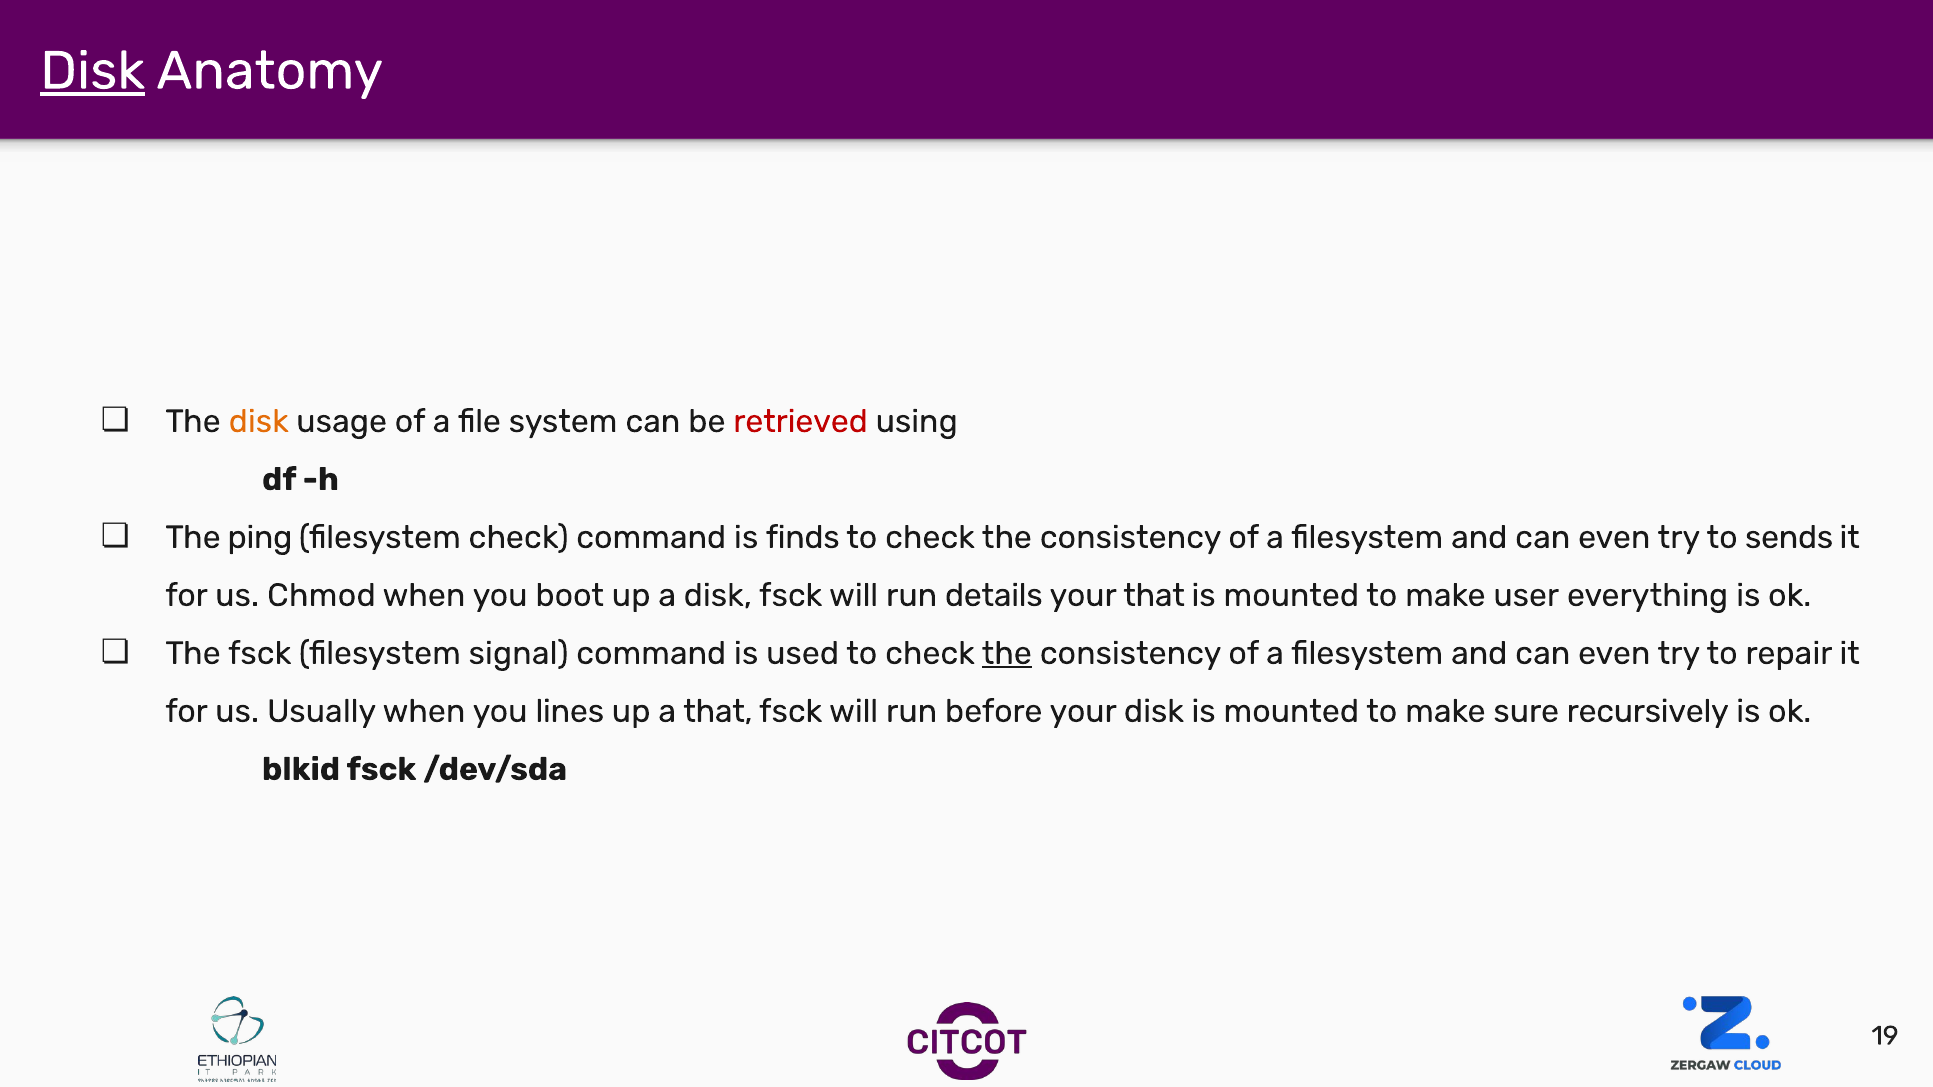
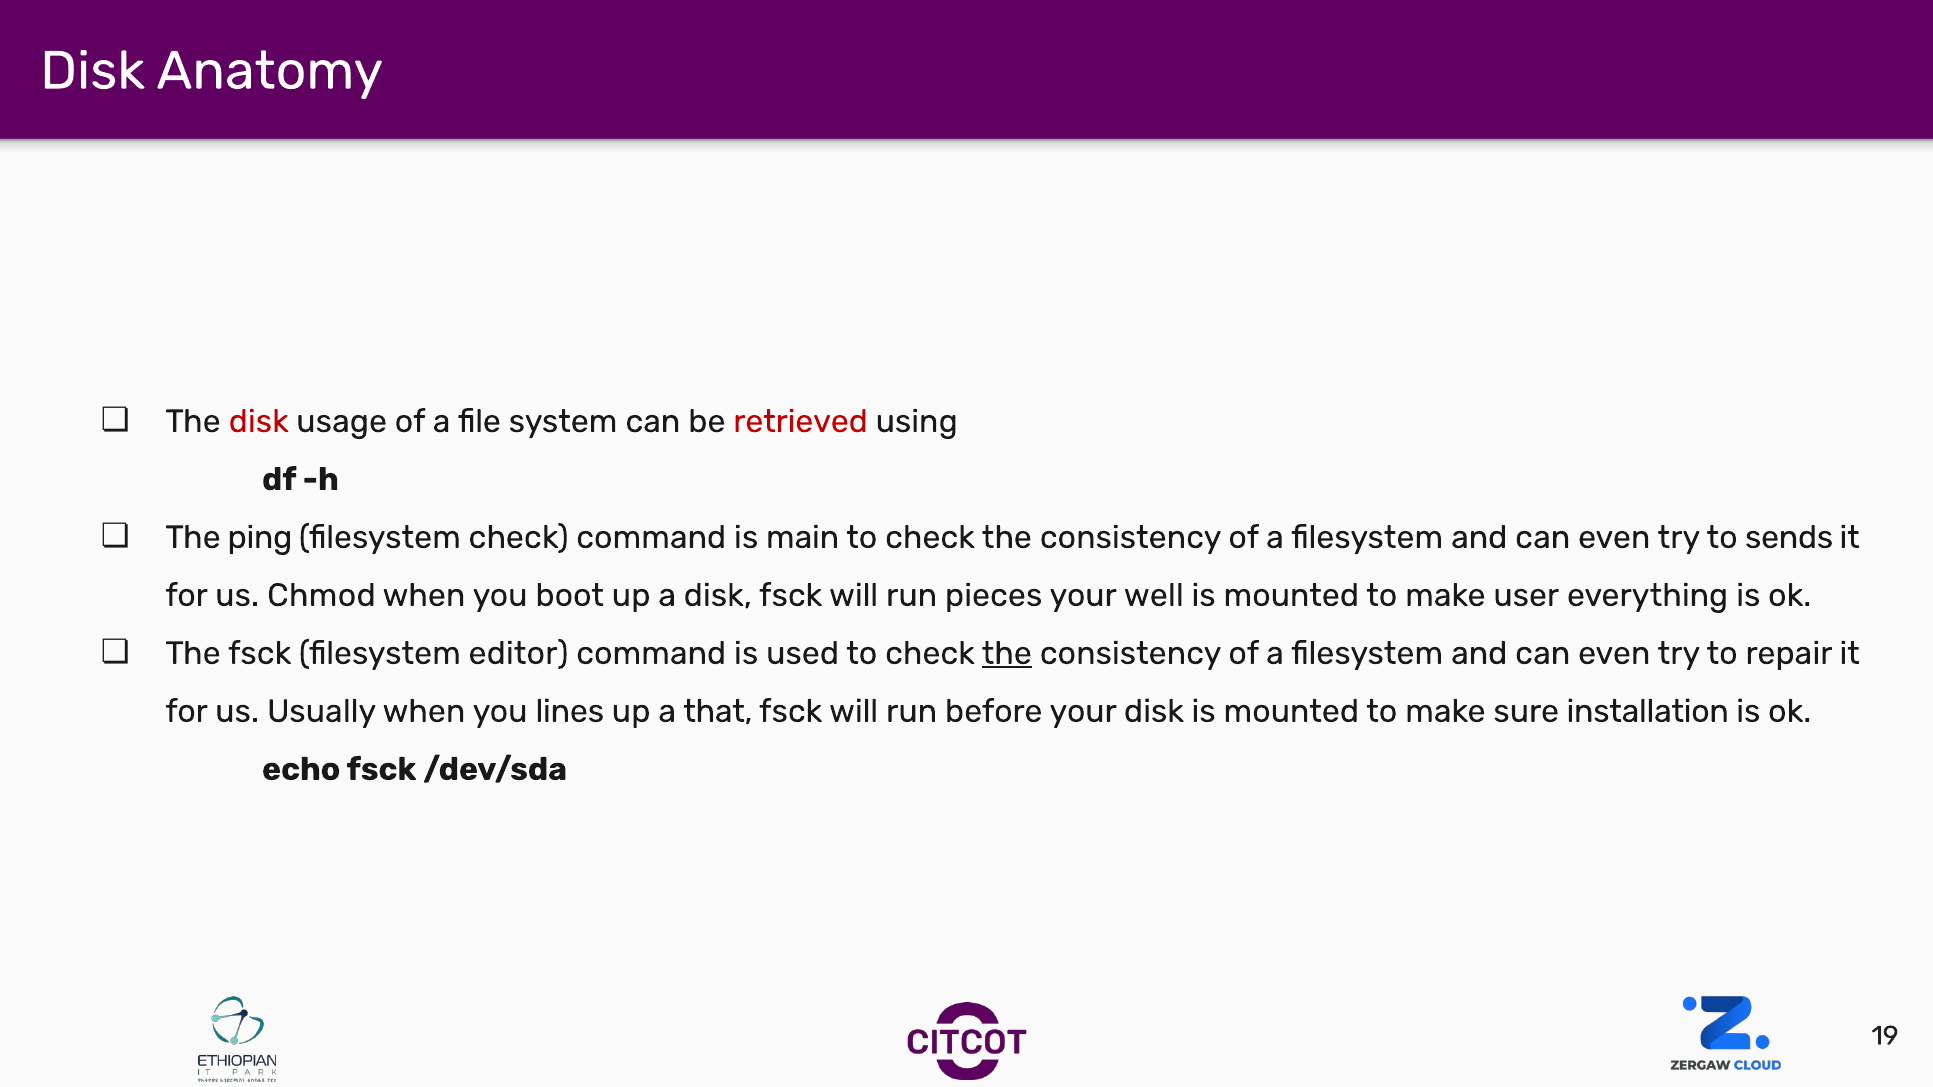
Disk at (93, 71) underline: present -> none
disk at (259, 421) colour: orange -> red
finds: finds -> main
details: details -> pieces
your that: that -> well
signal: signal -> editor
recursively: recursively -> installation
blkid: blkid -> echo
